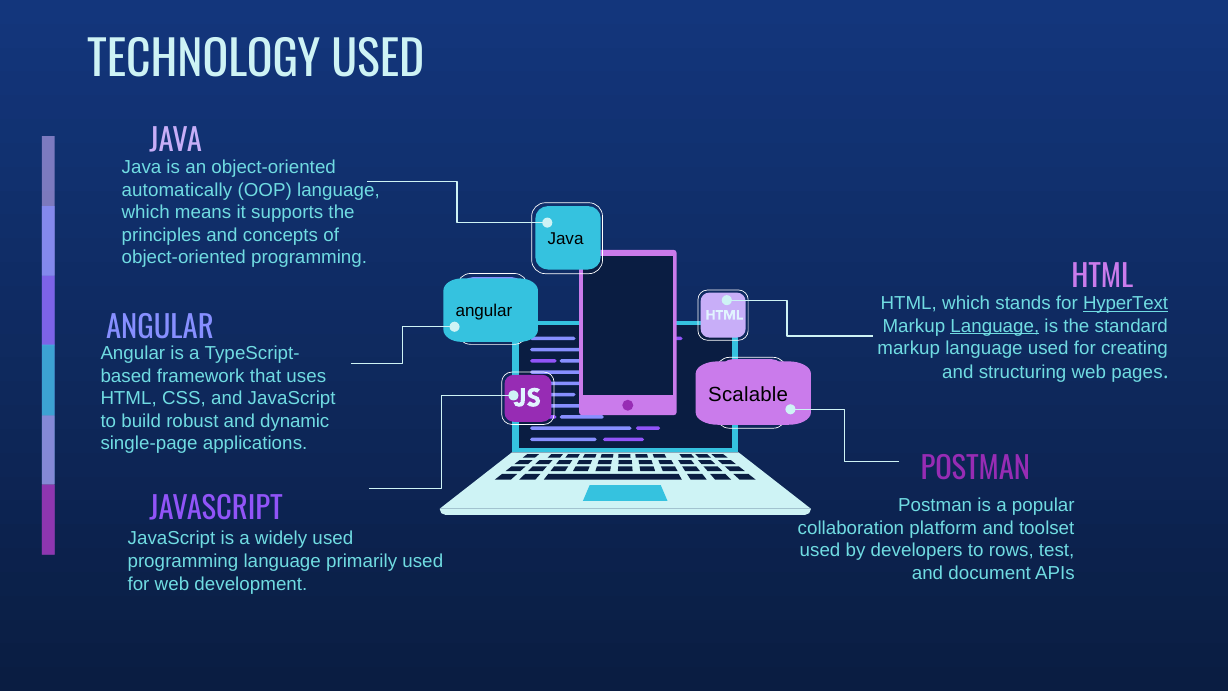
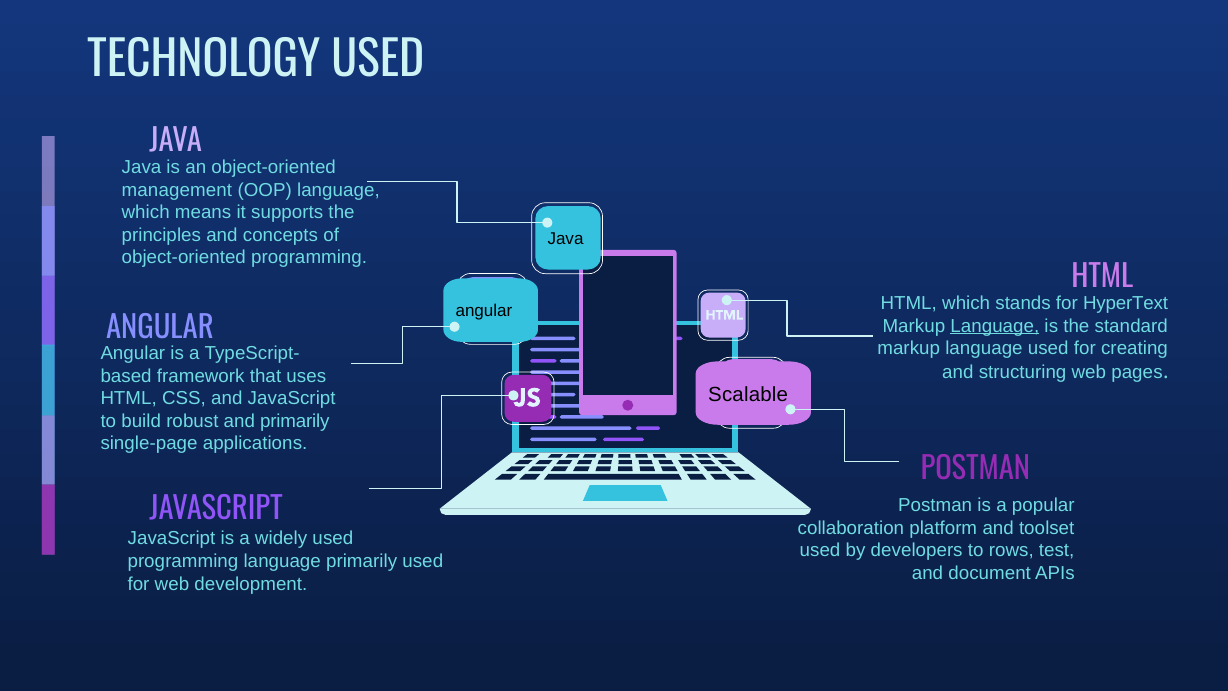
automatically: automatically -> management
HyperText underline: present -> none
and dynamic: dynamic -> primarily
